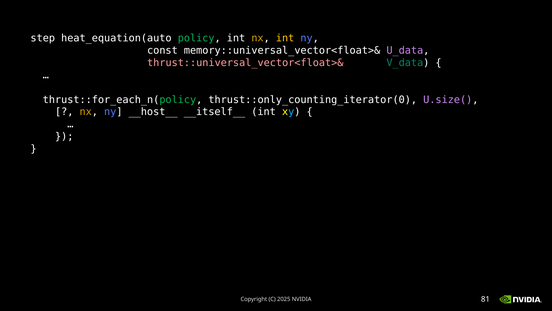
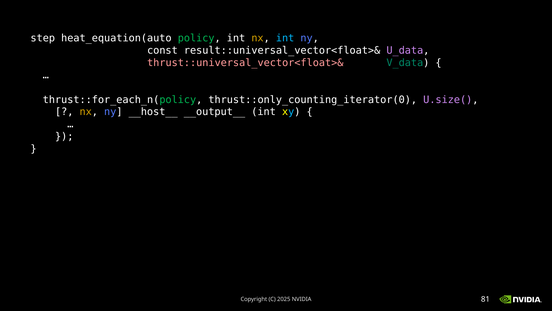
int at (285, 38) colour: yellow -> light blue
memory::universal_vector<float>&: memory::universal_vector<float>& -> result::universal_vector<float>&
__itself__: __itself__ -> __output__
